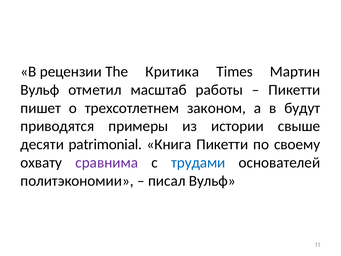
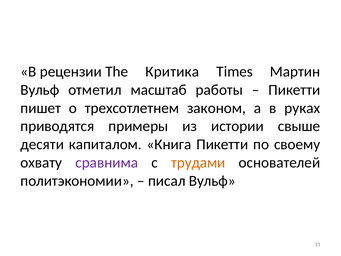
будут: будут -> руках
patrimonial: patrimonial -> капиталом
трудами colour: blue -> orange
